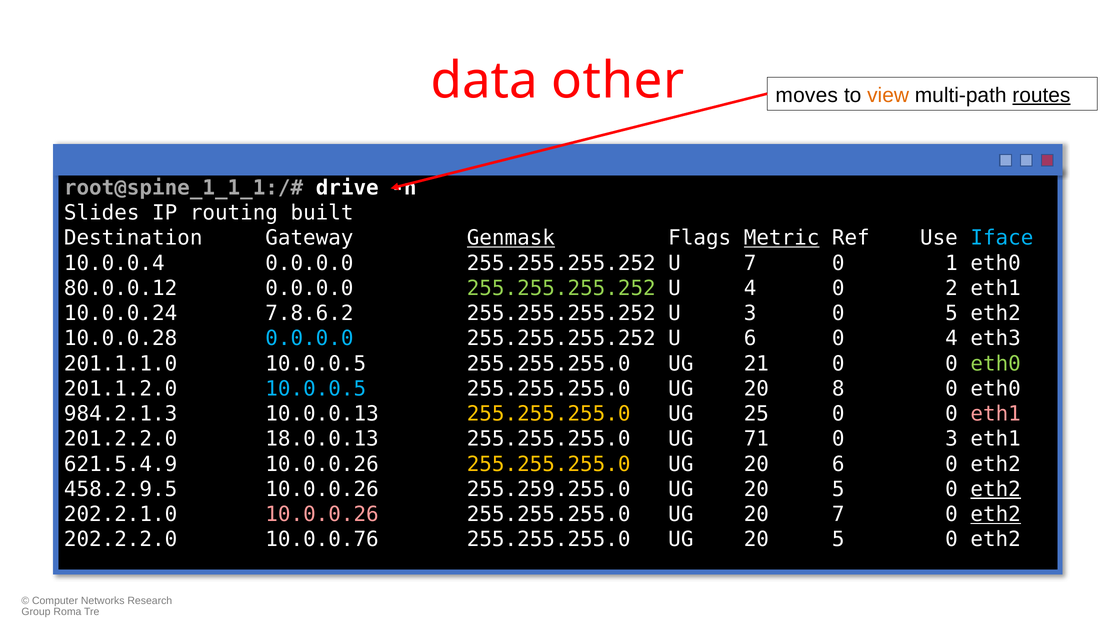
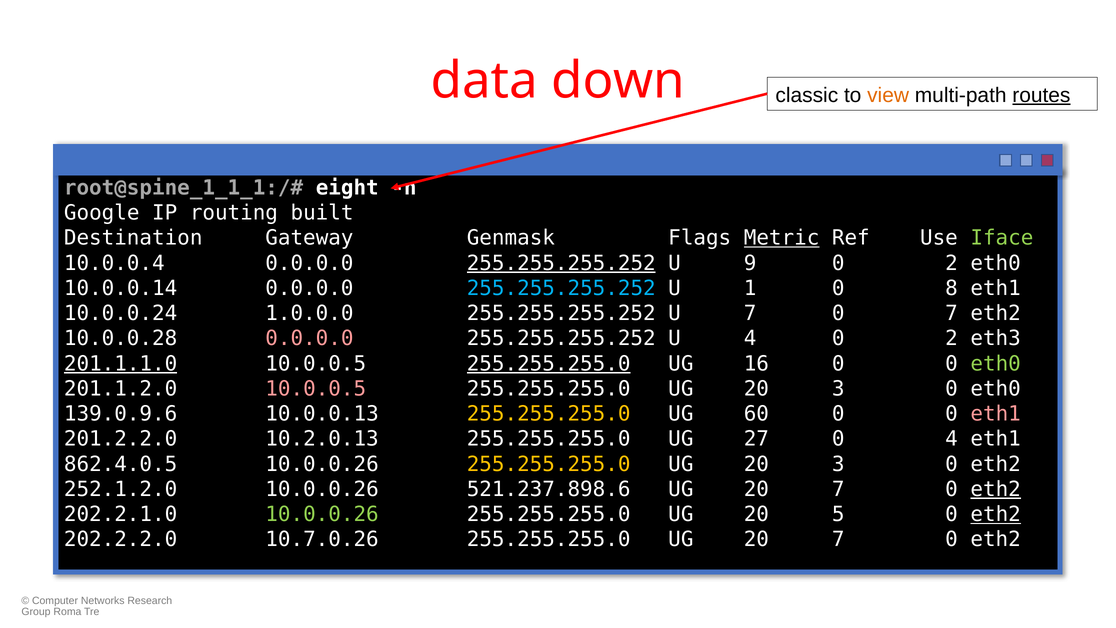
other: other -> down
moves: moves -> classic
drive: drive -> eight
Slides: Slides -> Google
Genmask underline: present -> none
Iface colour: light blue -> light green
255.255.255.252 at (561, 263) underline: none -> present
U 7: 7 -> 9
1 at (952, 263): 1 -> 2
80.0.0.12: 80.0.0.12 -> 10.0.0.14
255.255.255.252 at (561, 288) colour: light green -> light blue
U 4: 4 -> 1
2: 2 -> 8
7.8.6.2: 7.8.6.2 -> 1.0.0.0
U 3: 3 -> 7
0 5: 5 -> 7
0.0.0.0 at (309, 338) colour: light blue -> pink
U 6: 6 -> 4
4 at (952, 338): 4 -> 2
201.1.1.0 underline: none -> present
255.255.255.0 at (549, 364) underline: none -> present
21: 21 -> 16
10.0.0.5 at (316, 389) colour: light blue -> pink
8 at (838, 389): 8 -> 3
984.2.1.3: 984.2.1.3 -> 139.0.9.6
25: 25 -> 60
18.0.0.13: 18.0.0.13 -> 10.2.0.13
71: 71 -> 27
0 3: 3 -> 4
621.5.4.9: 621.5.4.9 -> 862.4.0.5
6 at (838, 464): 6 -> 3
458.2.9.5: 458.2.9.5 -> 252.1.2.0
255.259.255.0: 255.259.255.0 -> 521.237.898.6
5 at (838, 489): 5 -> 7
10.0.0.26 at (322, 514) colour: pink -> light green
20 7: 7 -> 5
10.0.0.76: 10.0.0.76 -> 10.7.0.26
255.255.255.0 UG 20 5: 5 -> 7
